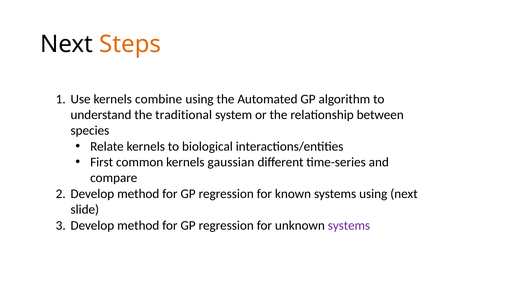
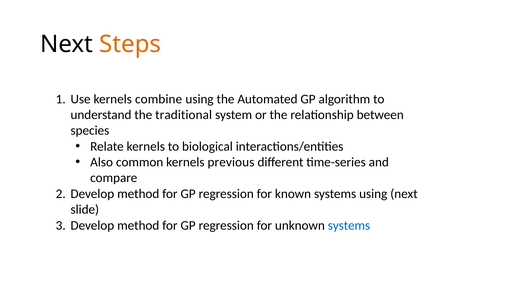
First: First -> Also
gaussian: gaussian -> previous
systems at (349, 225) colour: purple -> blue
